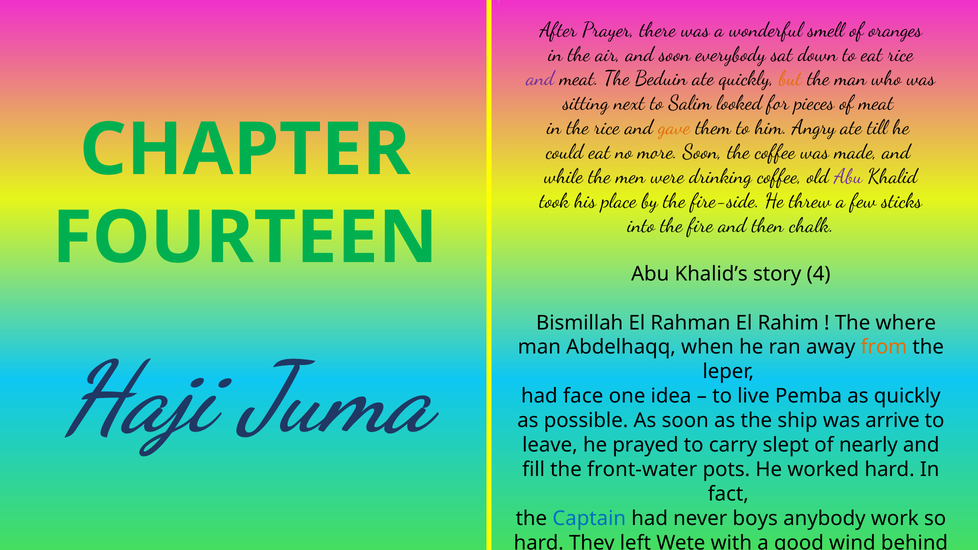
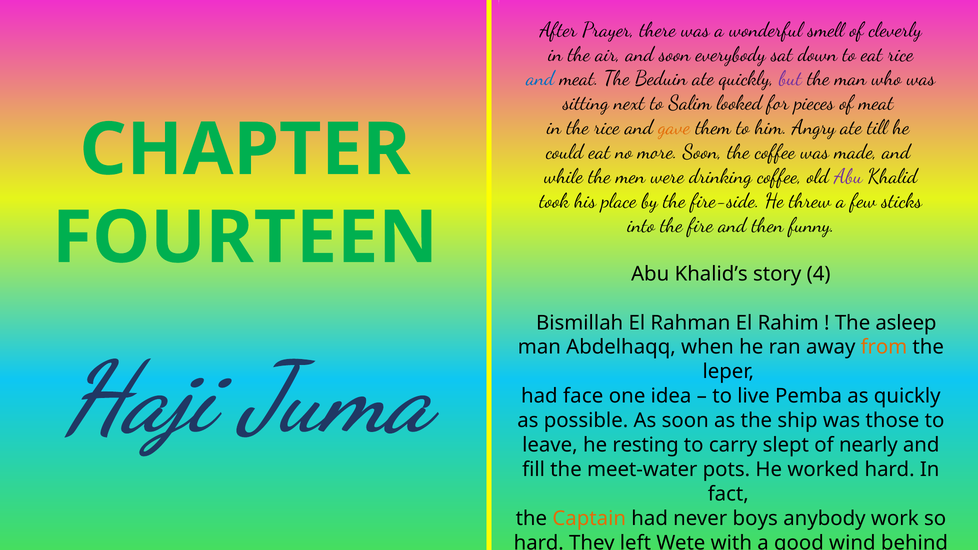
oranges: oranges -> cleverly
and at (540, 78) colour: purple -> blue
but colour: orange -> purple
chalk: chalk -> funny
where: where -> asleep
arrive: arrive -> those
prayed: prayed -> resting
front-water: front-water -> meet-water
Captain colour: blue -> orange
